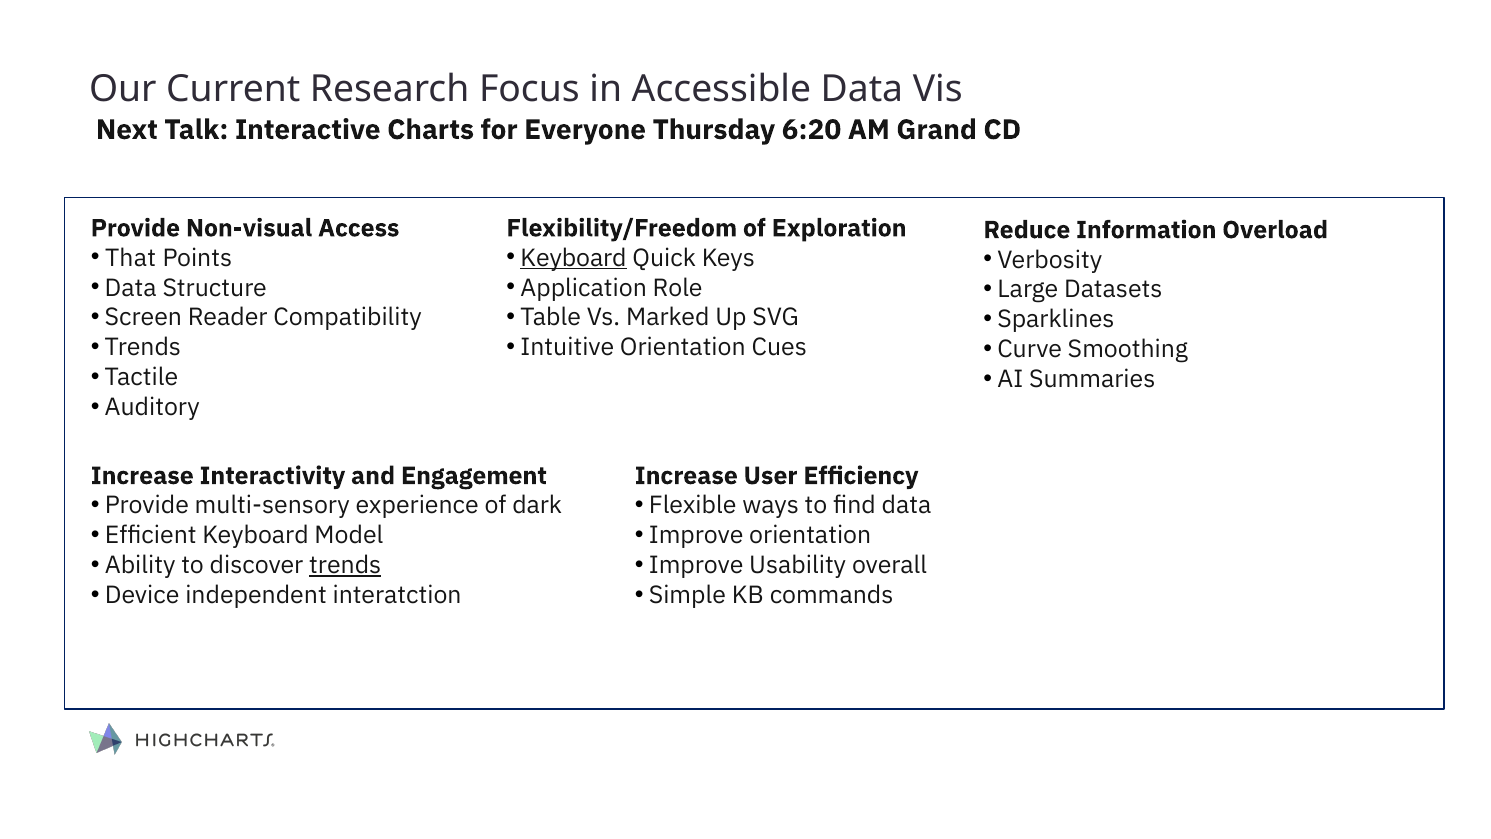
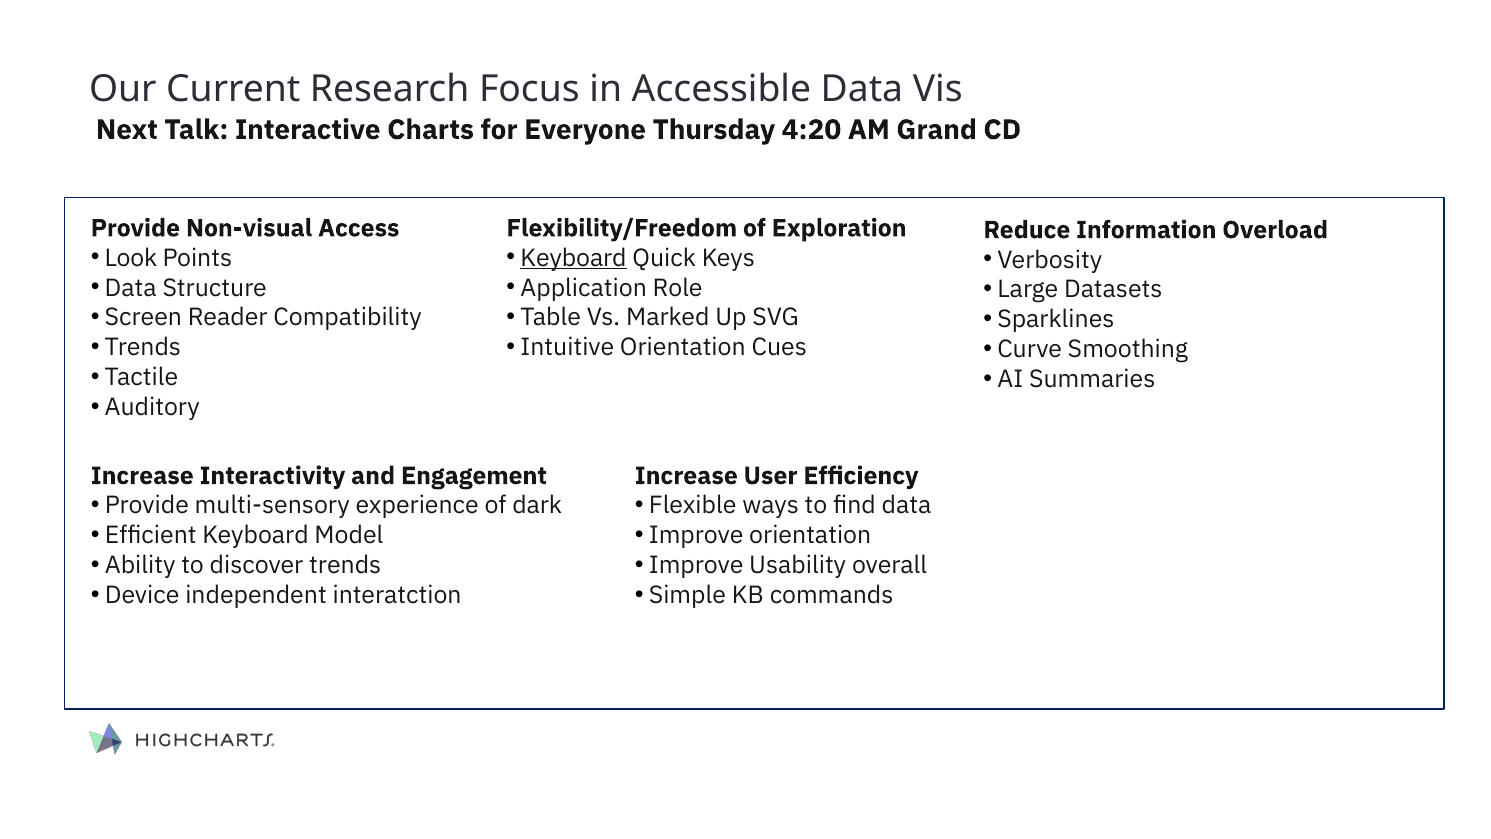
6:20: 6:20 -> 4:20
That: That -> Look
trends at (345, 565) underline: present -> none
